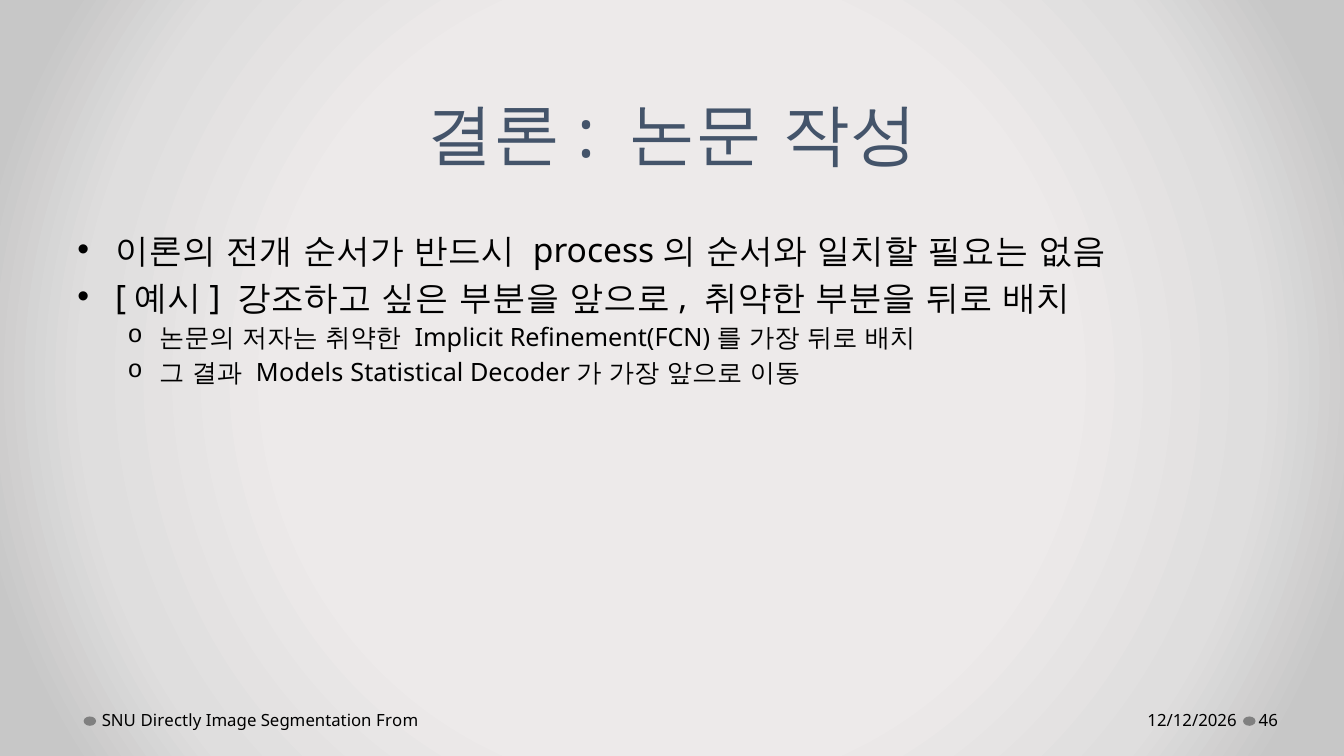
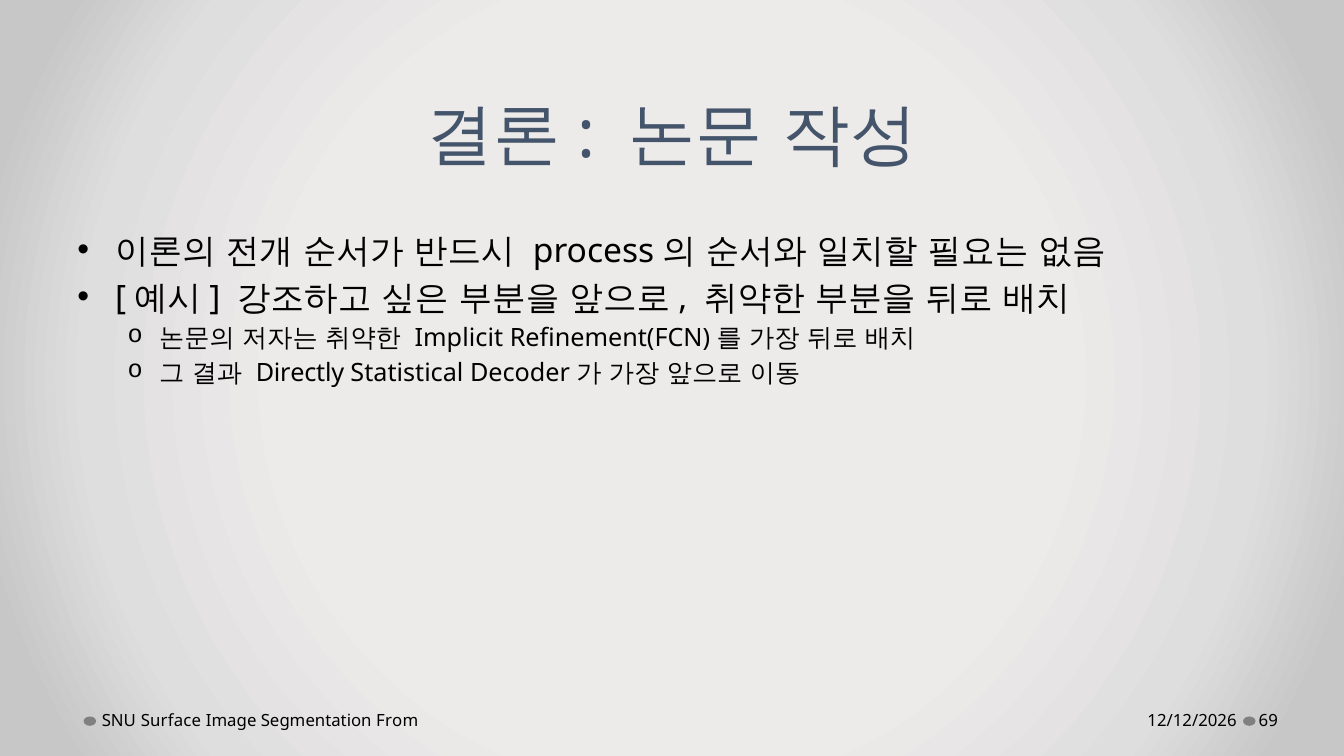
Models: Models -> Directly
Directly: Directly -> Surface
46: 46 -> 69
